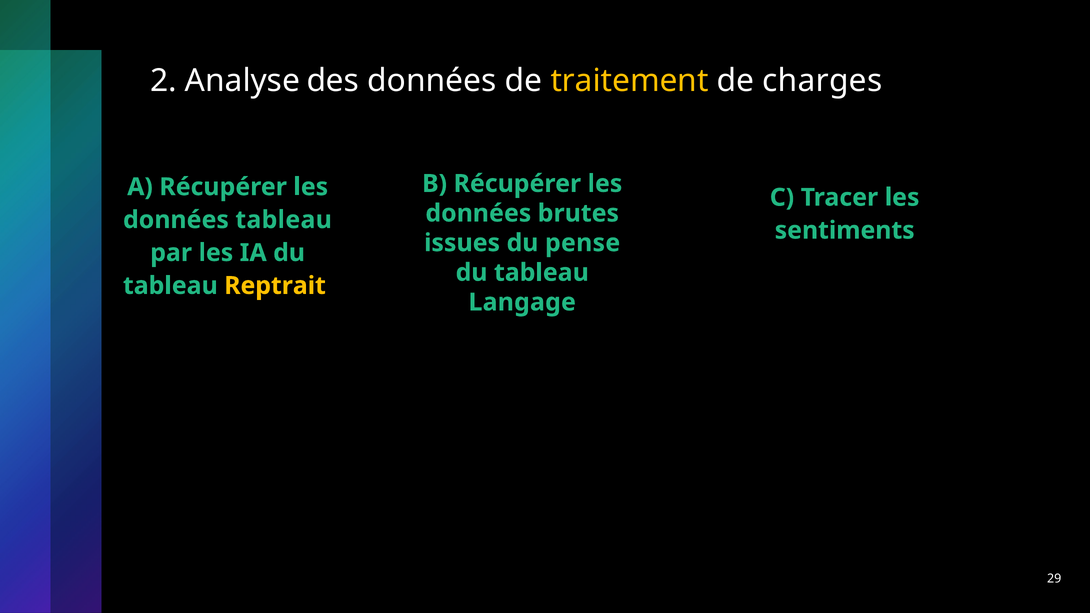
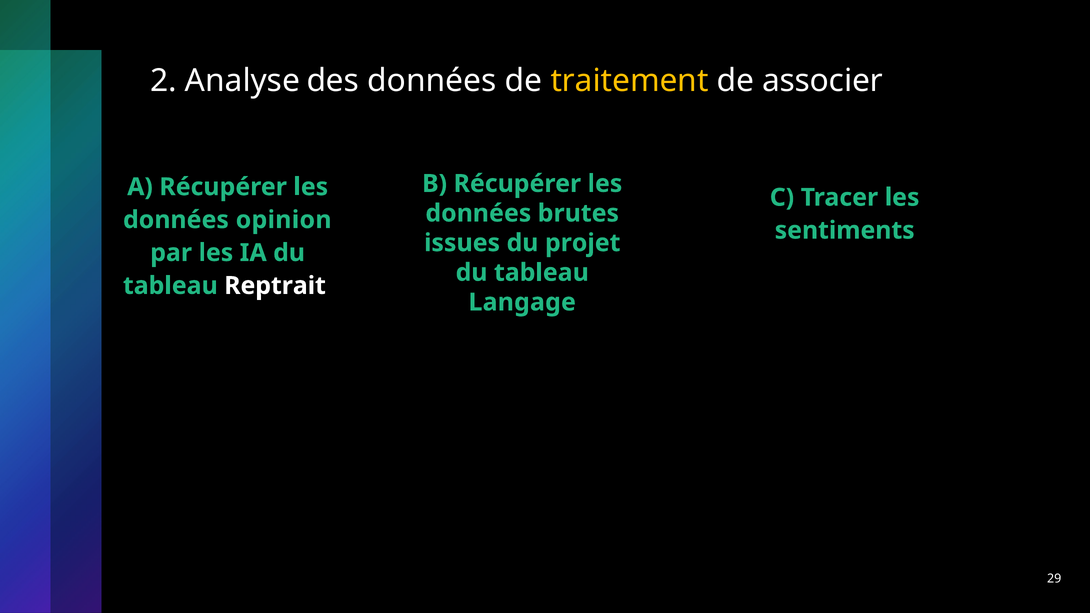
charges: charges -> associer
données tableau: tableau -> opinion
pense: pense -> projet
Reptrait colour: yellow -> white
